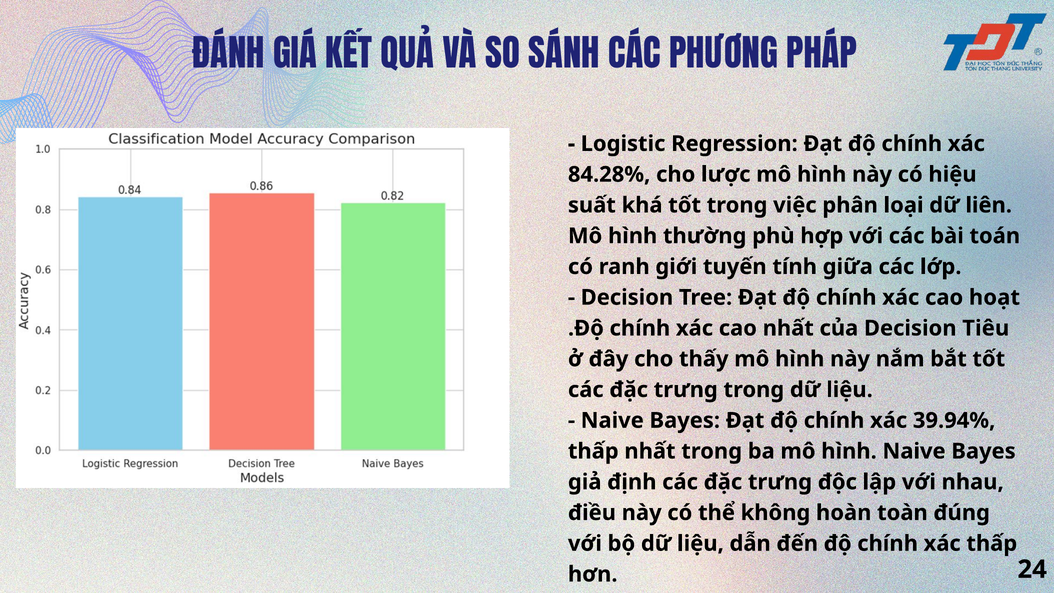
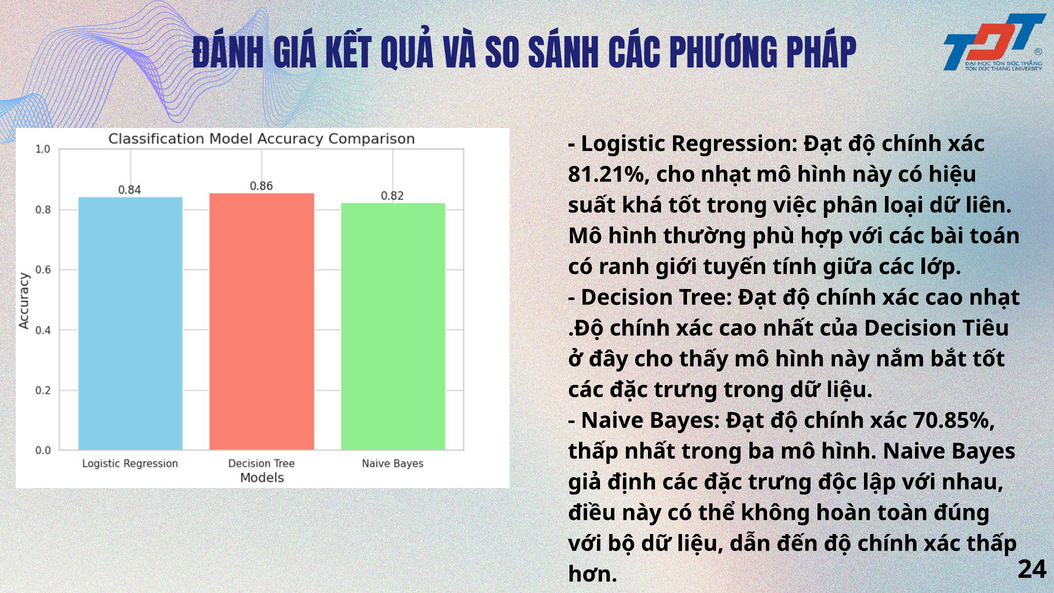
84.28%: 84.28% -> 81.21%
cho lược: lược -> nhạt
cao hoạt: hoạt -> nhạt
39.94%: 39.94% -> 70.85%
